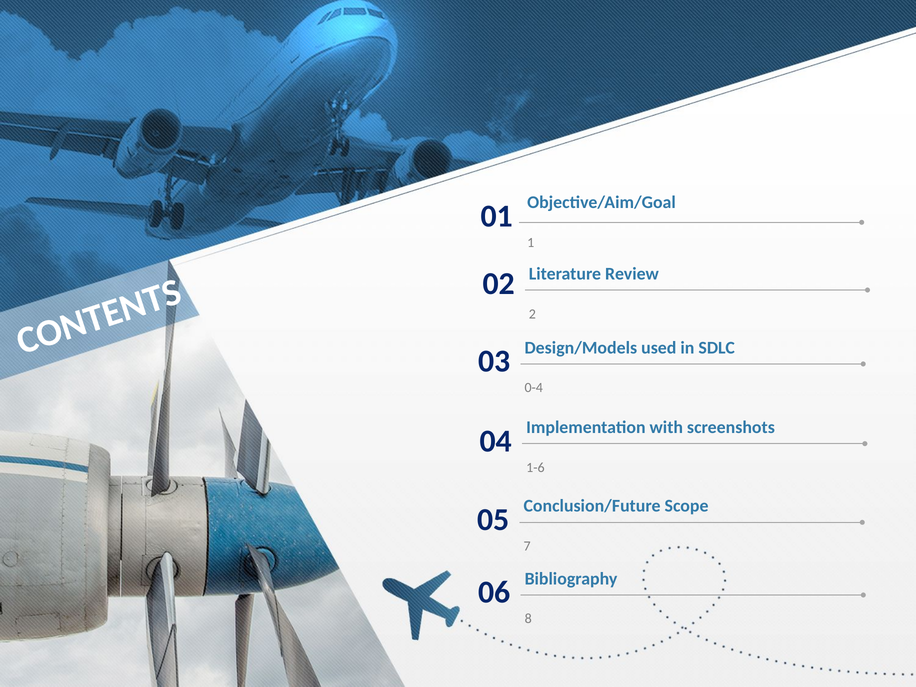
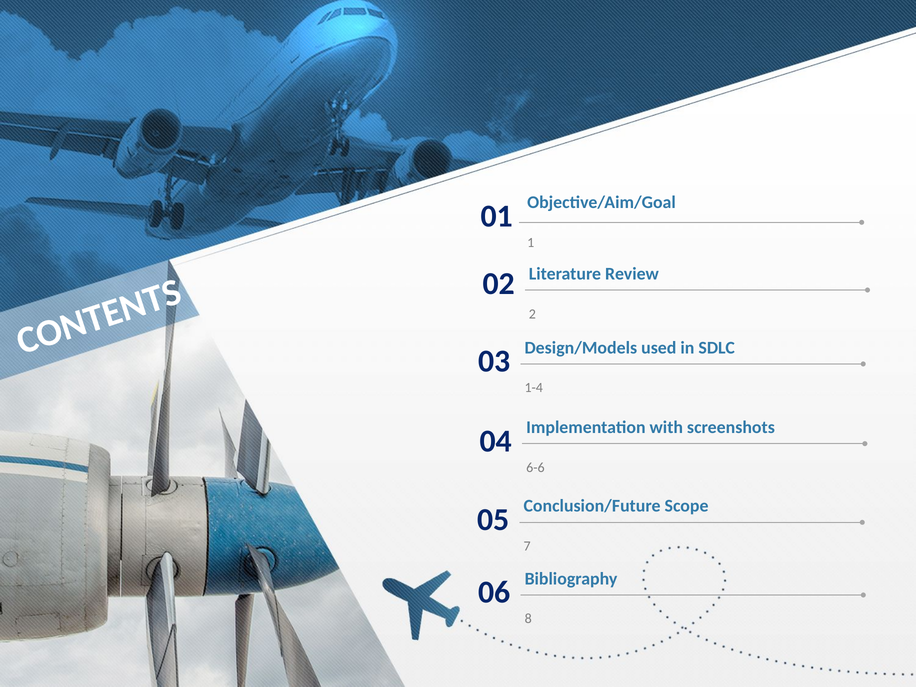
0-4: 0-4 -> 1-4
1-6: 1-6 -> 6-6
